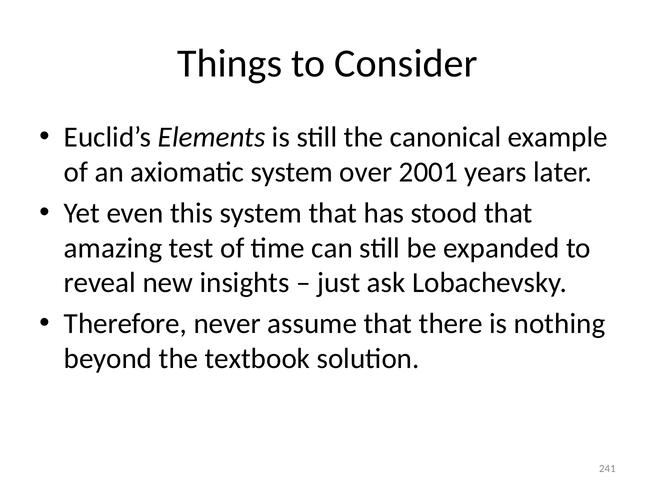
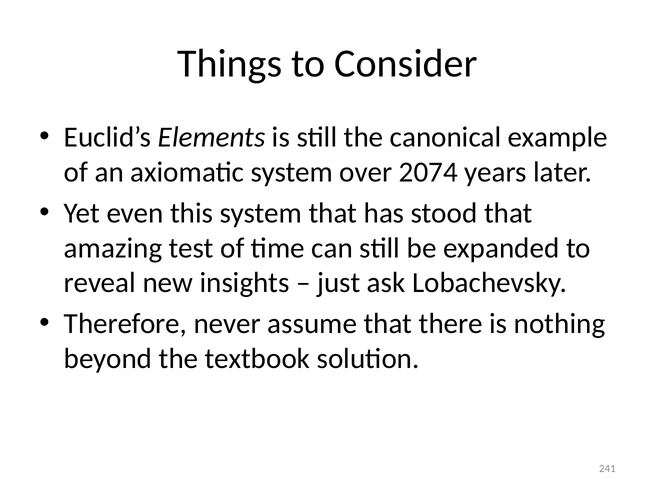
2001: 2001 -> 2074
